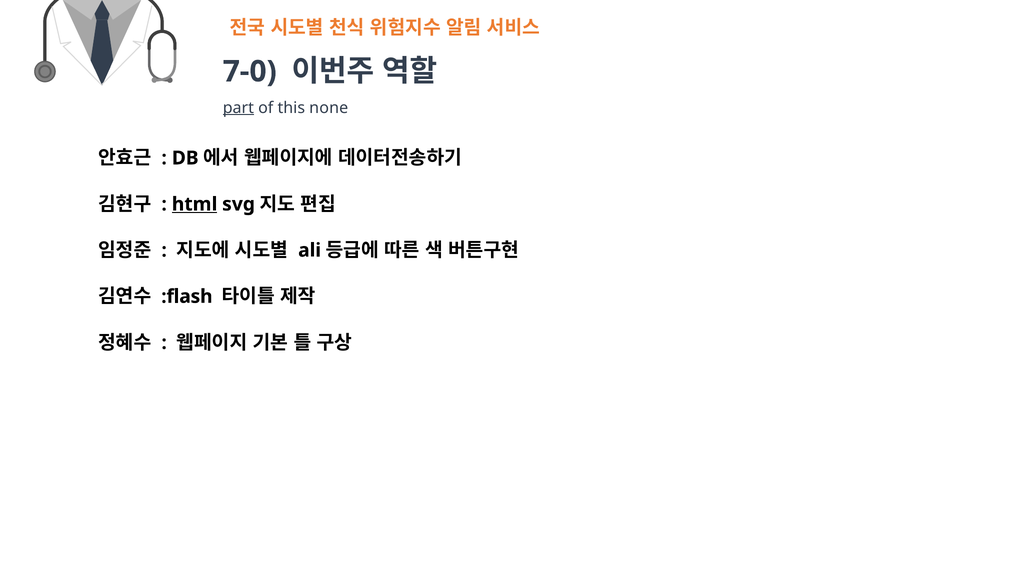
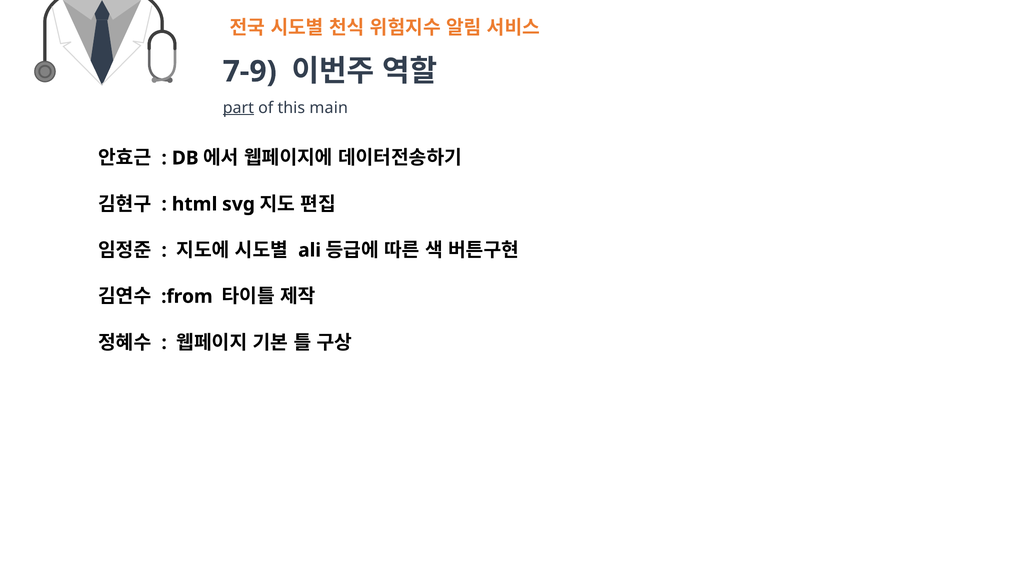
7-0: 7-0 -> 7-9
none: none -> main
html underline: present -> none
:flash: :flash -> :from
